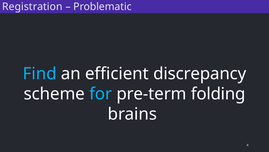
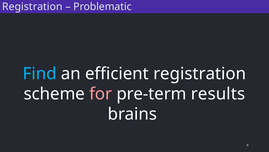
efficient discrepancy: discrepancy -> registration
for colour: light blue -> pink
folding: folding -> results
